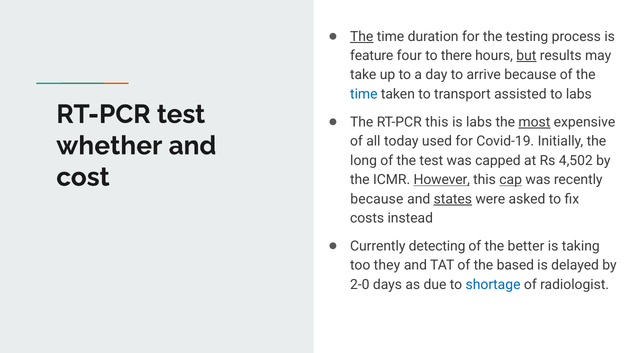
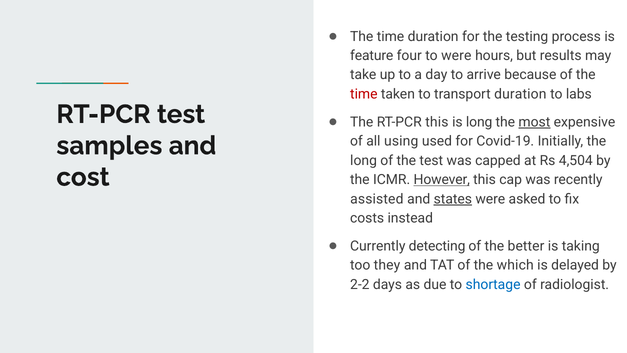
The at (362, 36) underline: present -> none
to there: there -> were
but underline: present -> none
time at (364, 94) colour: blue -> red
transport assisted: assisted -> duration
is labs: labs -> long
whether: whether -> samples
today: today -> using
4,502: 4,502 -> 4,504
cap underline: present -> none
because at (377, 199): because -> assisted
based: based -> which
2-0: 2-0 -> 2-2
